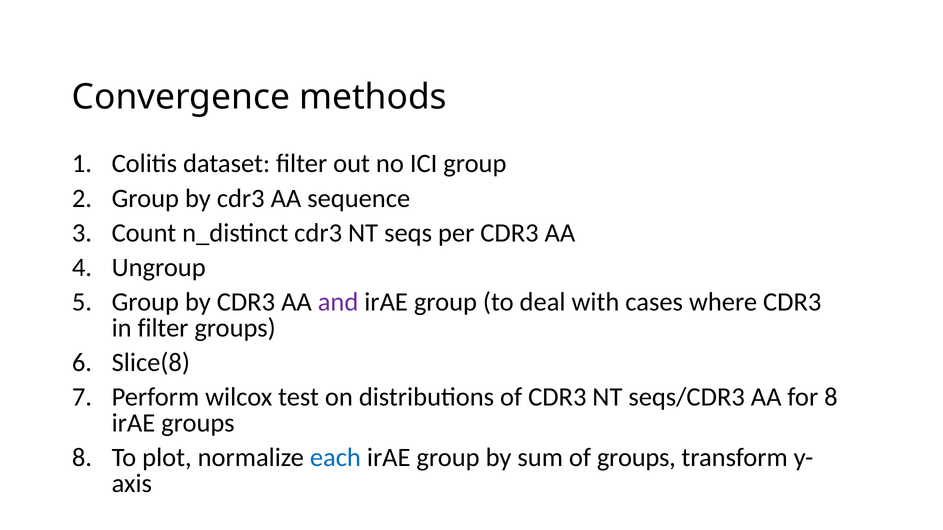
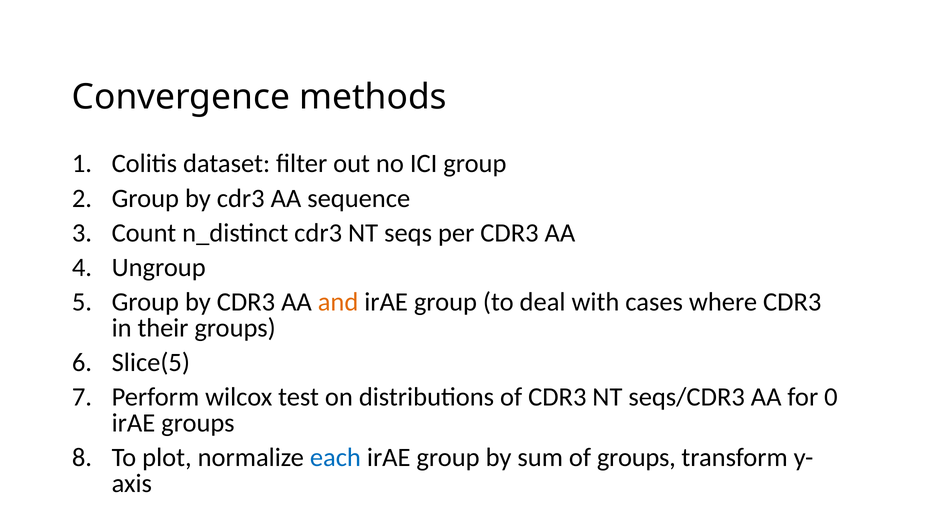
and colour: purple -> orange
in filter: filter -> their
Slice(8: Slice(8 -> Slice(5
for 8: 8 -> 0
